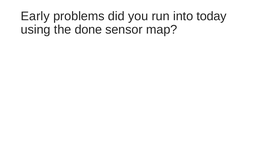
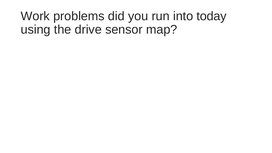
Early: Early -> Work
done: done -> drive
